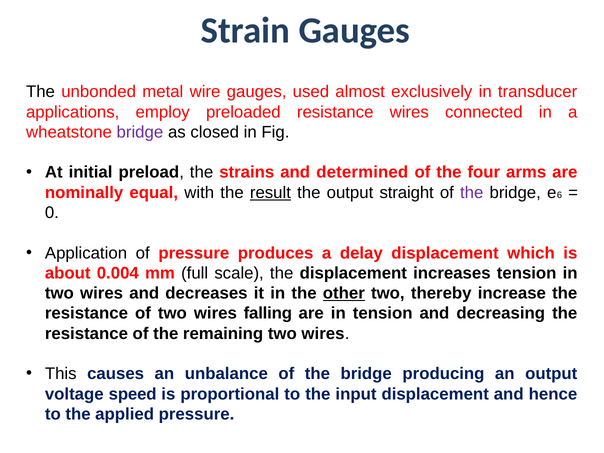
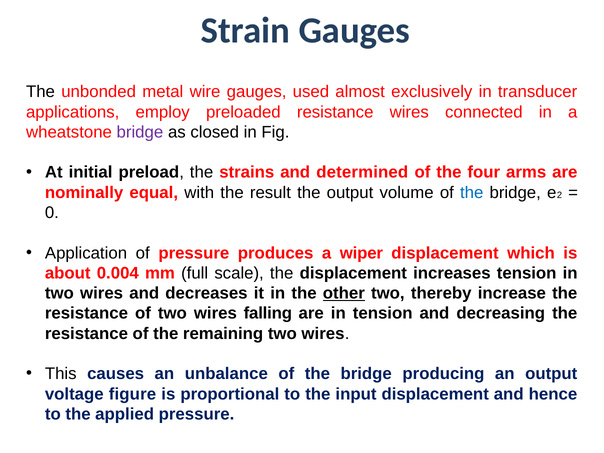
result underline: present -> none
straight: straight -> volume
the at (472, 193) colour: purple -> blue
6: 6 -> 2
delay: delay -> wiper
speed: speed -> figure
